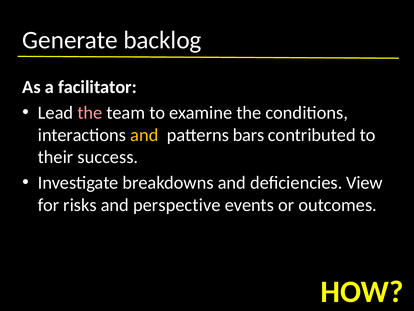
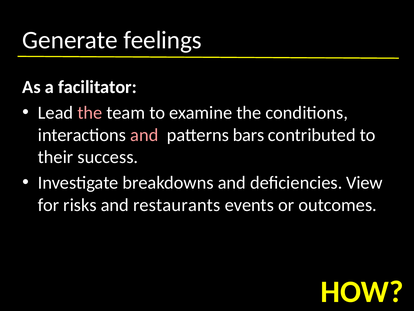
backlog: backlog -> feelings
and at (144, 135) colour: yellow -> pink
perspective: perspective -> restaurants
